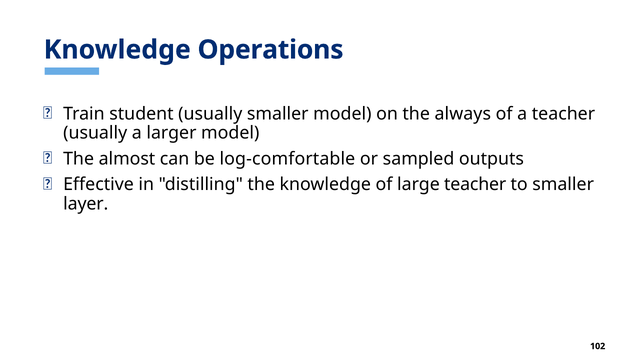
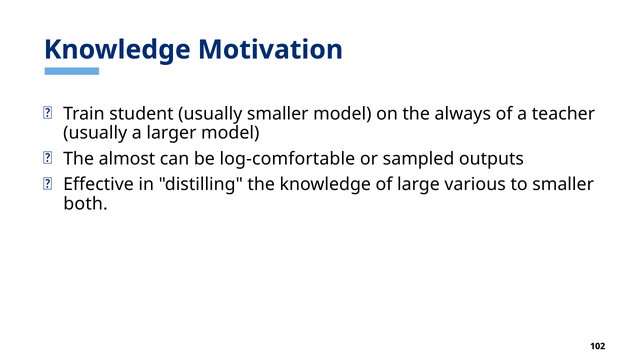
Operations: Operations -> Motivation
large teacher: teacher -> various
layer: layer -> both
